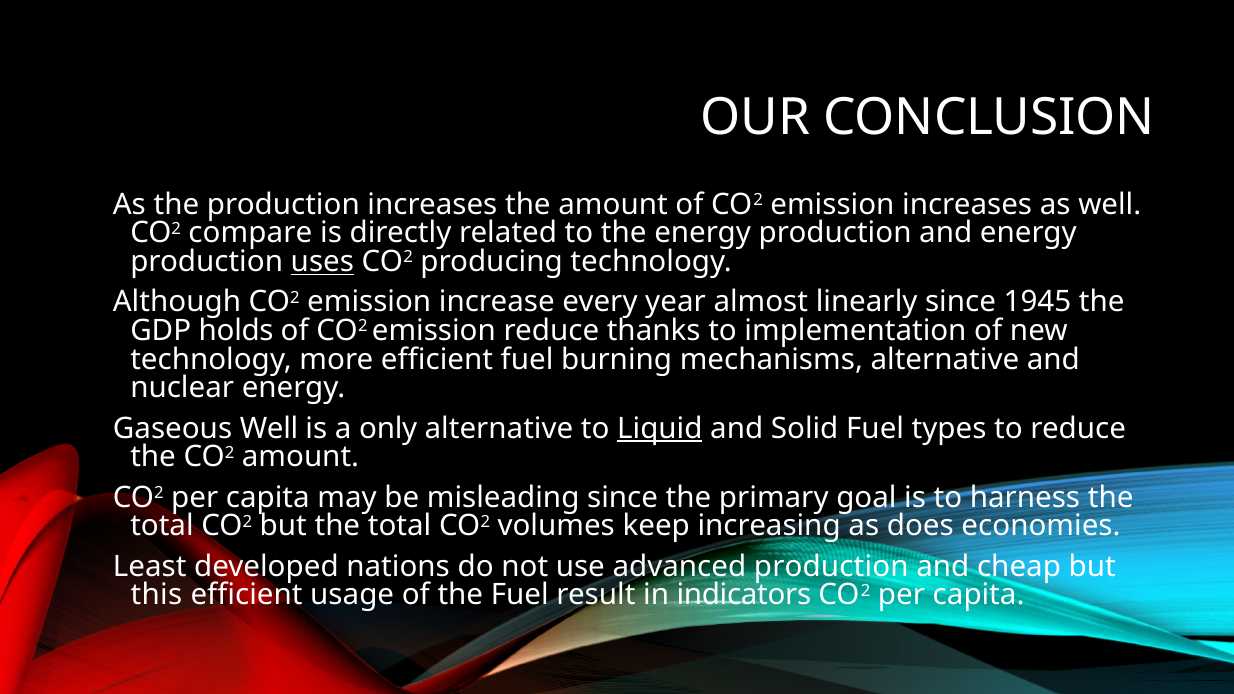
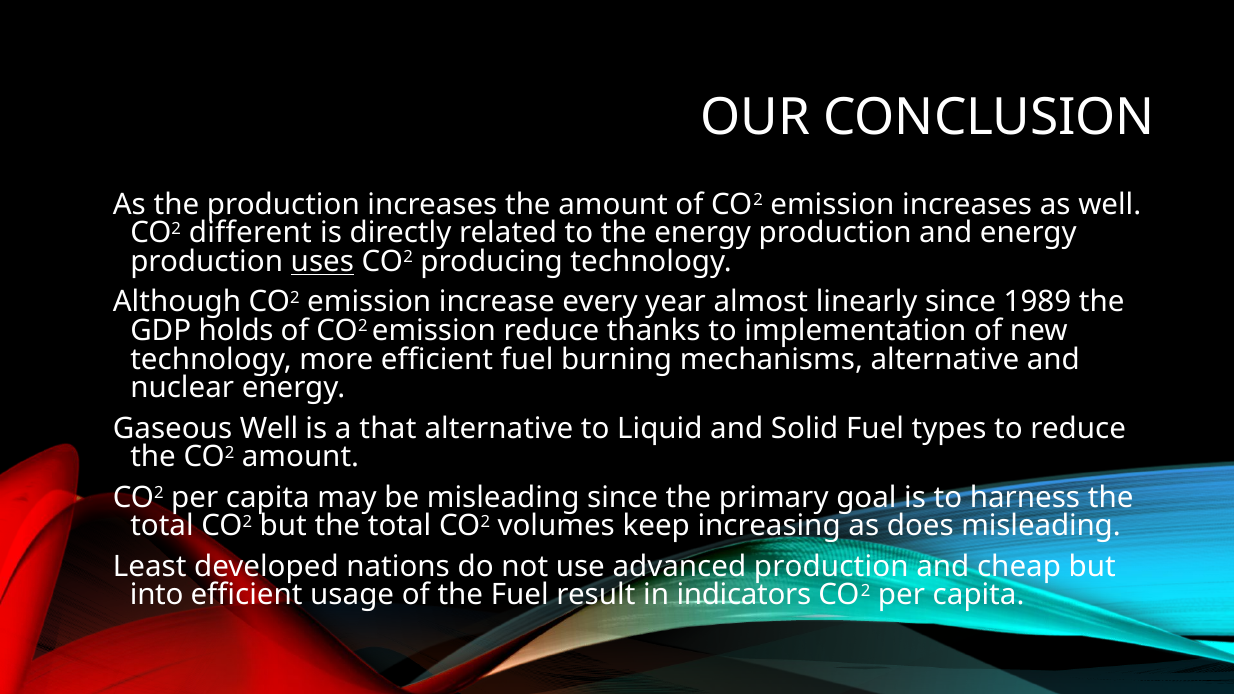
compare: compare -> different
1945: 1945 -> 1989
only: only -> that
Liquid underline: present -> none
does economies: economies -> misleading
this: this -> into
